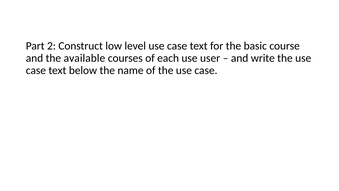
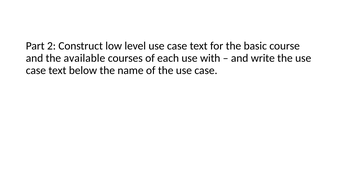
user: user -> with
